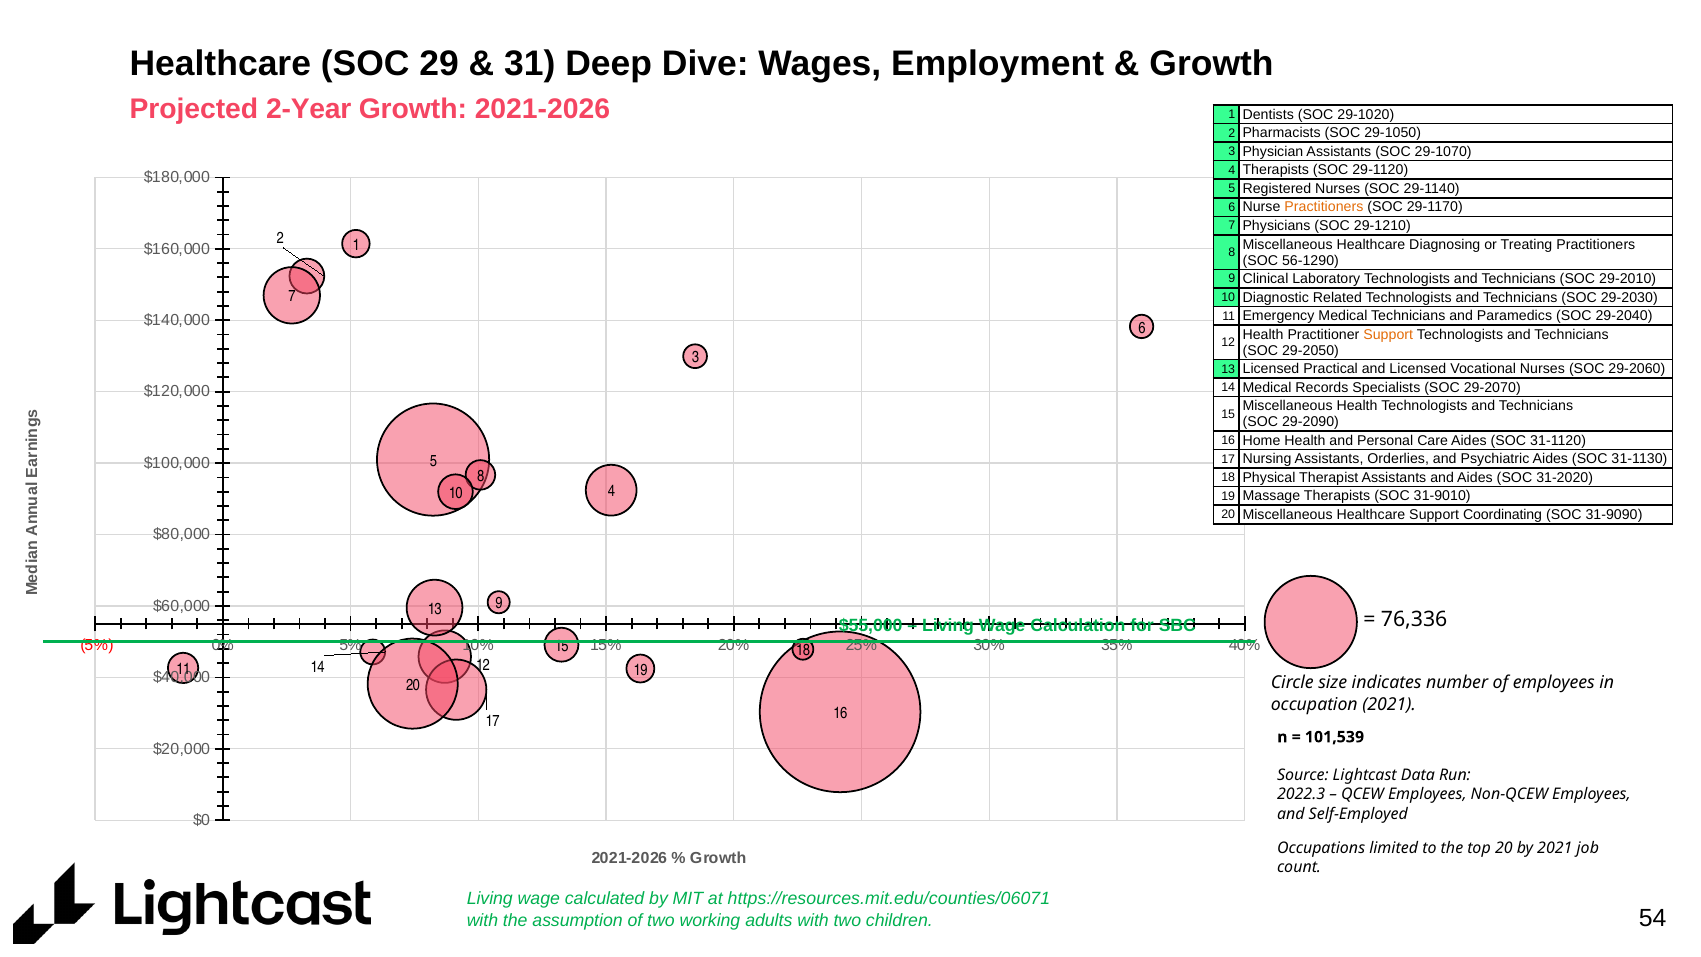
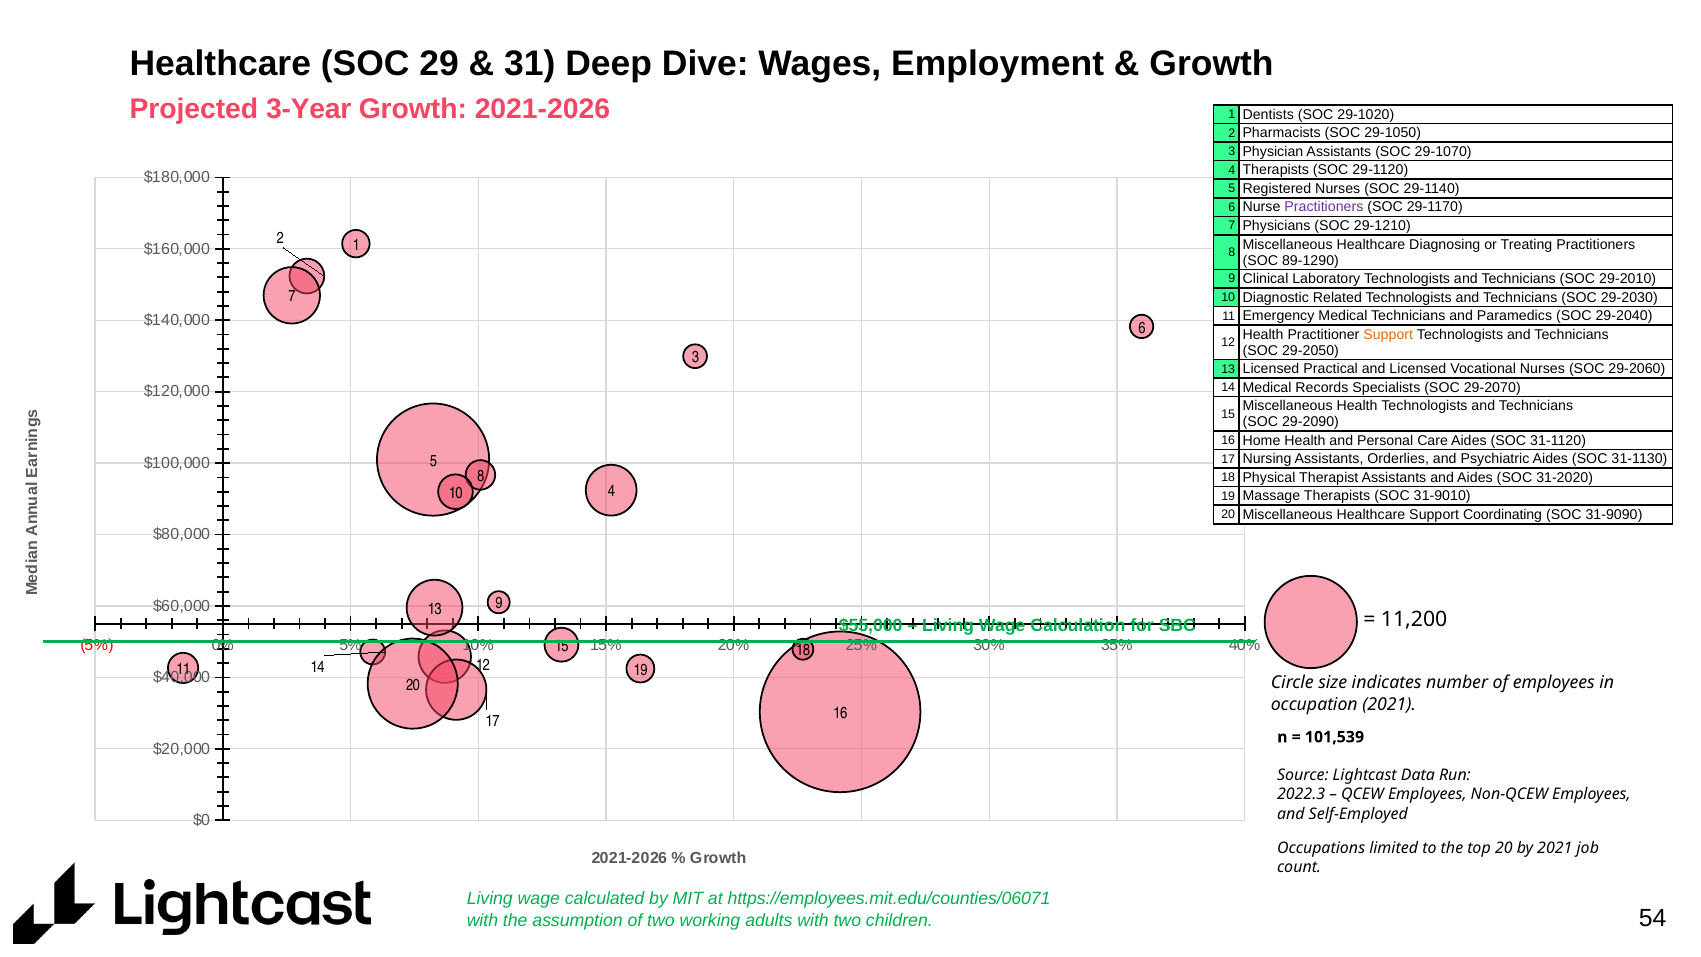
2-Year: 2-Year -> 3-Year
Practitioners at (1324, 207) colour: orange -> purple
56-1290: 56-1290 -> 89-1290
76,336: 76,336 -> 11,200
https://resources.mit.edu/counties/06071: https://resources.mit.edu/counties/06071 -> https://employees.mit.edu/counties/06071
